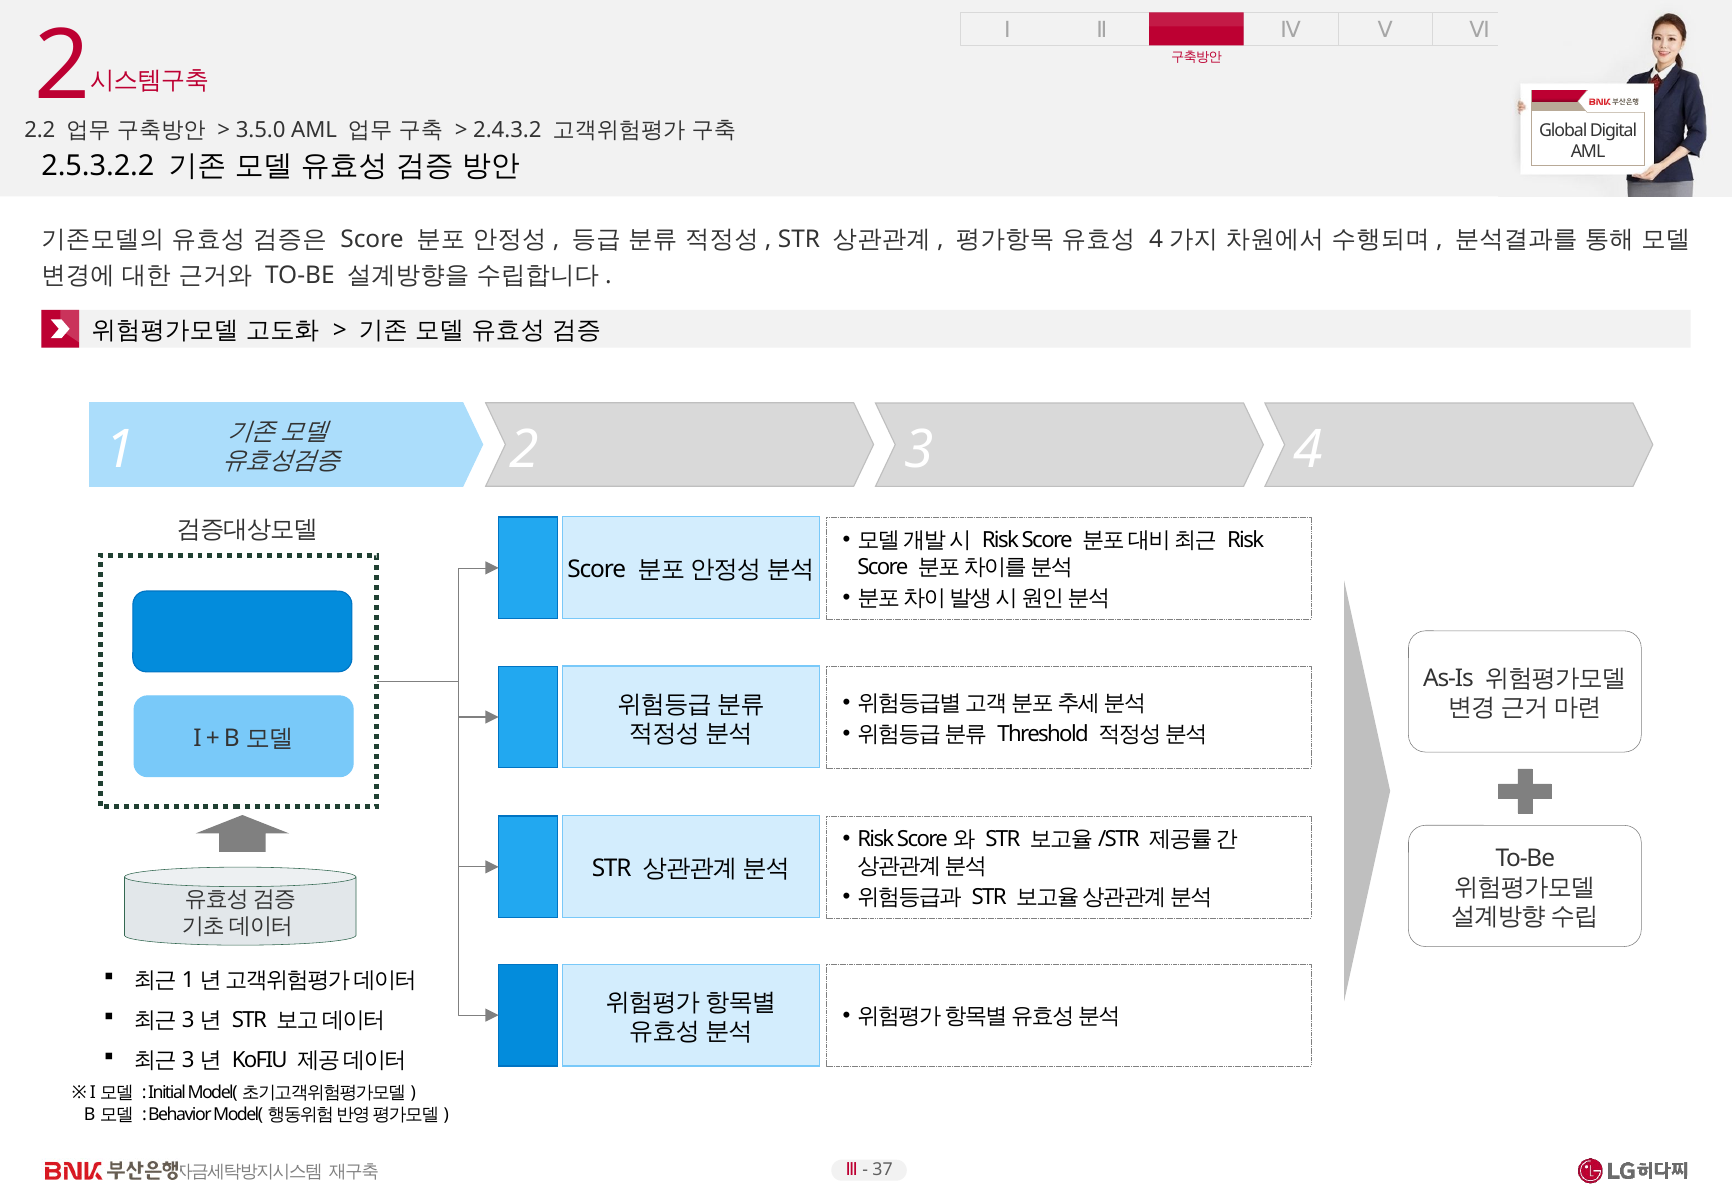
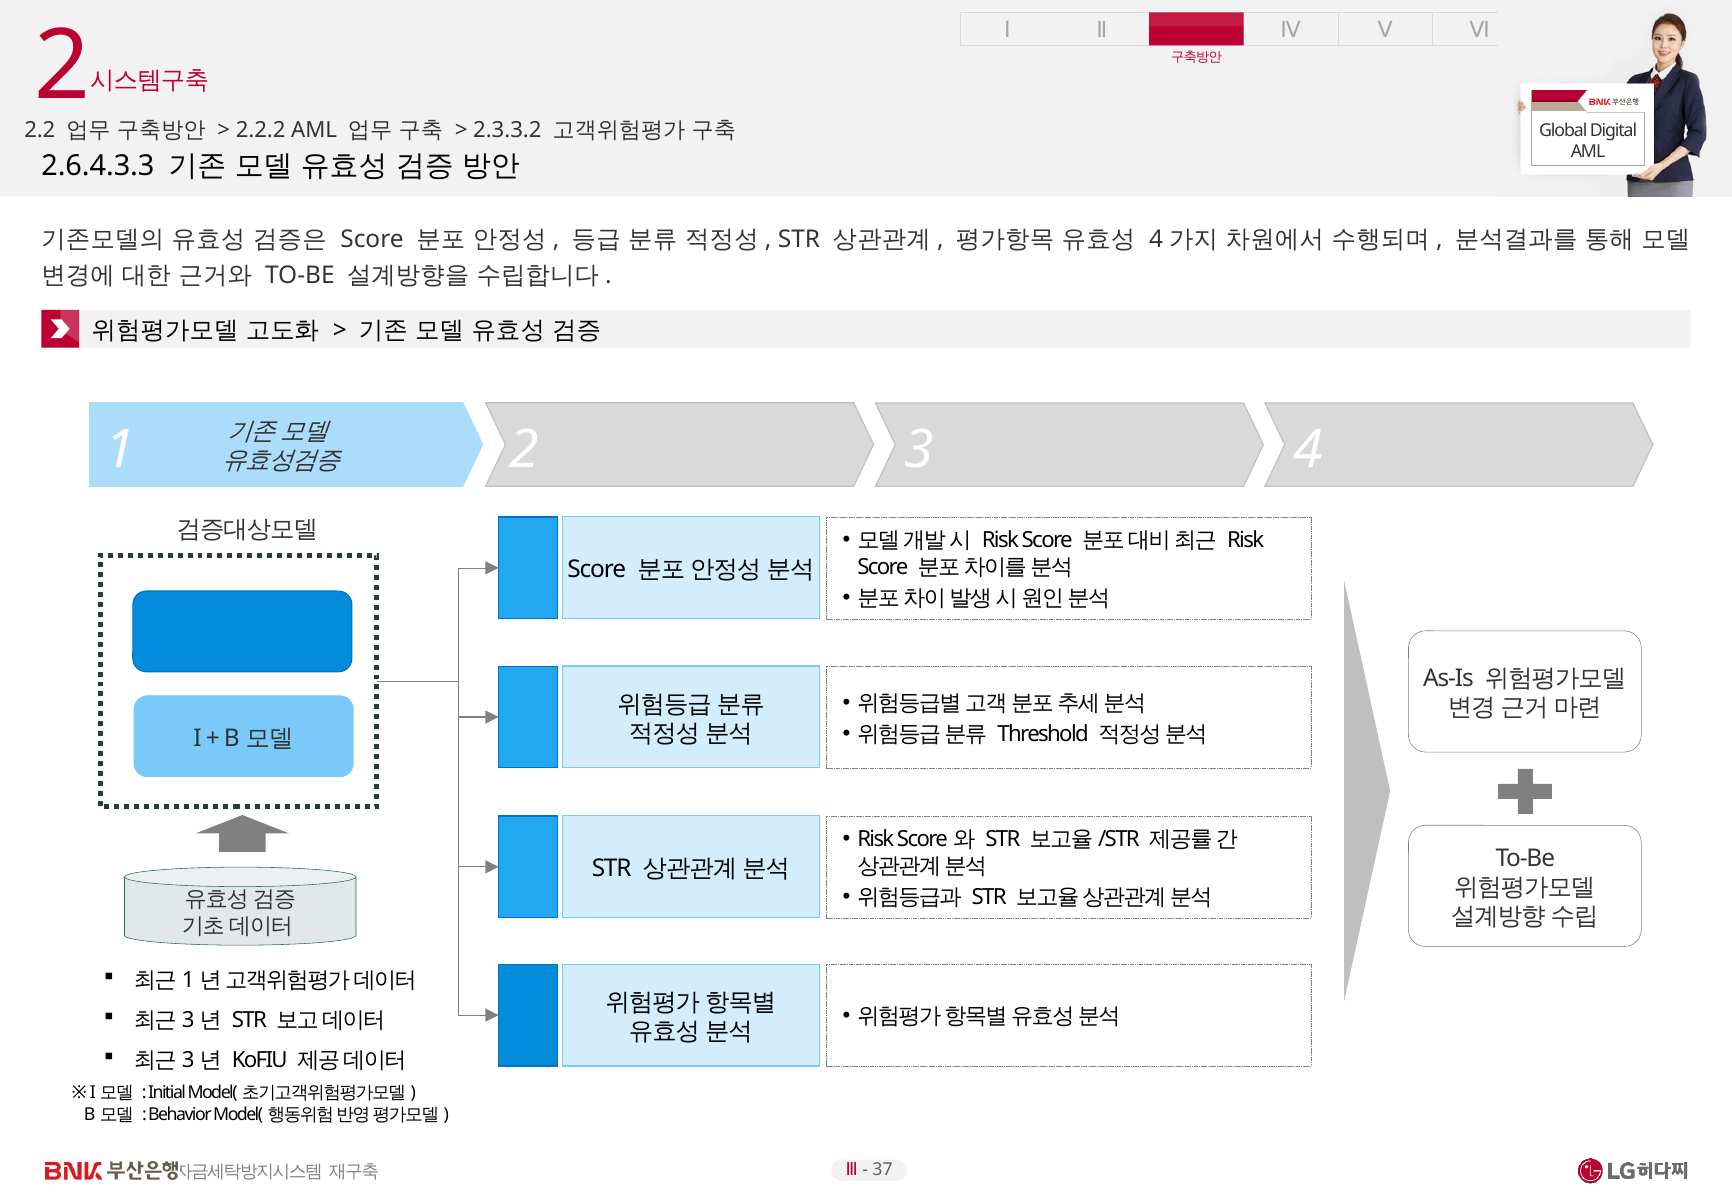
3.5.0: 3.5.0 -> 2.2.2
2.4.3.2: 2.4.3.2 -> 2.3.3.2
2.5.3.2.2: 2.5.3.2.2 -> 2.6.4.3.3
